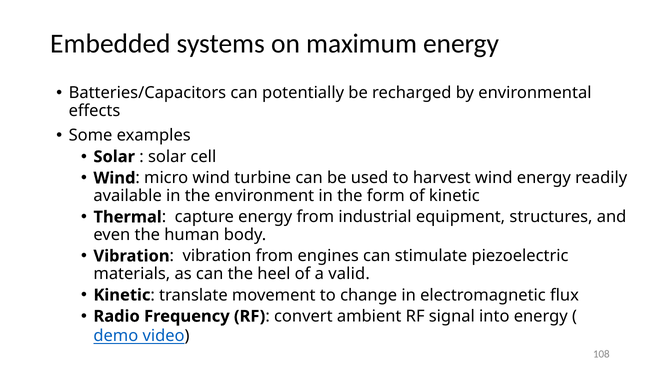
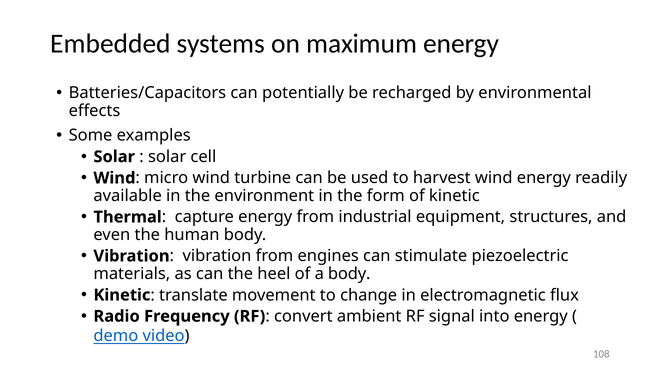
a valid: valid -> body
